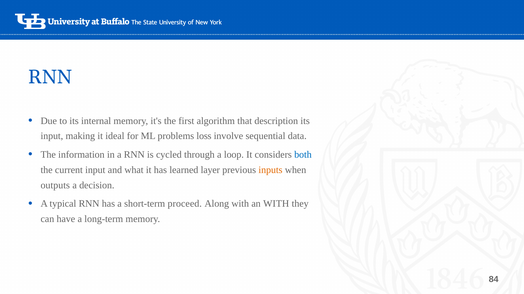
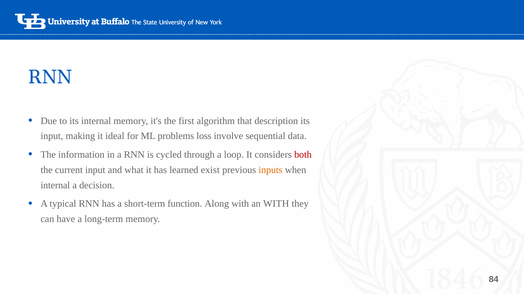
both colour: blue -> red
layer: layer -> exist
outputs at (55, 186): outputs -> internal
proceed: proceed -> function
